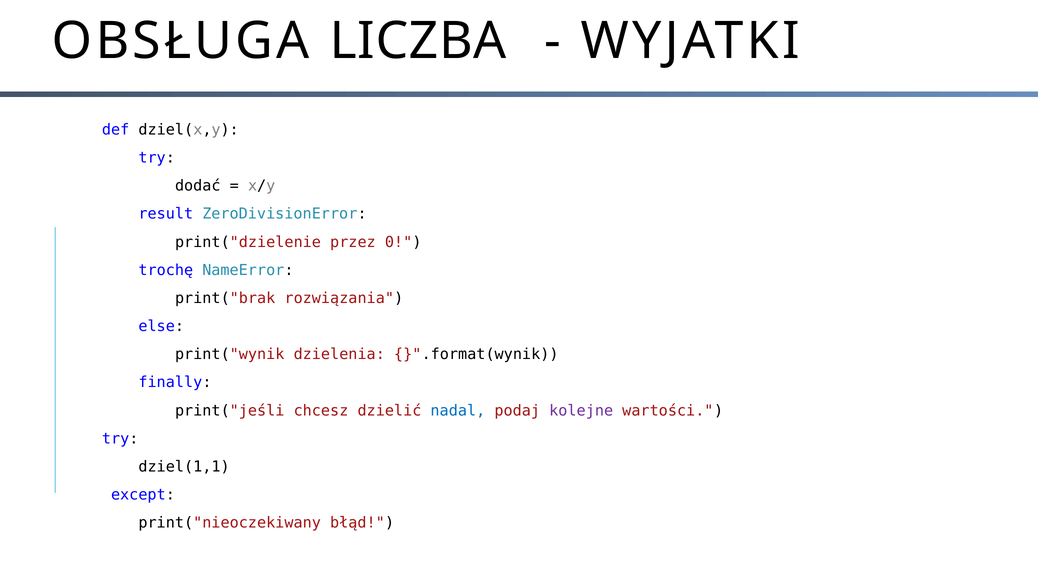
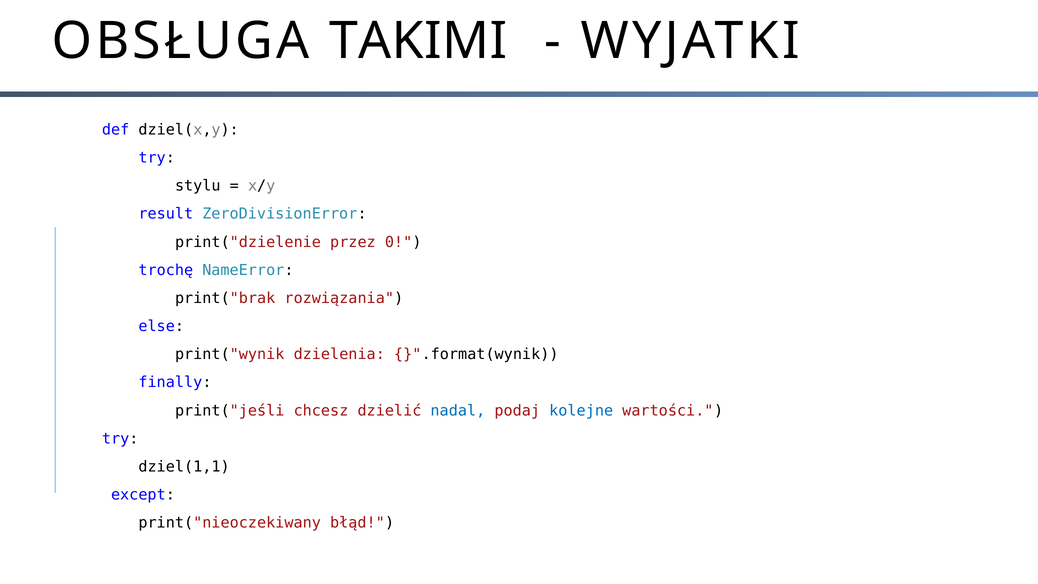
LICZBA: LICZBA -> TAKIMI
dodać: dodać -> stylu
kolejne colour: purple -> blue
